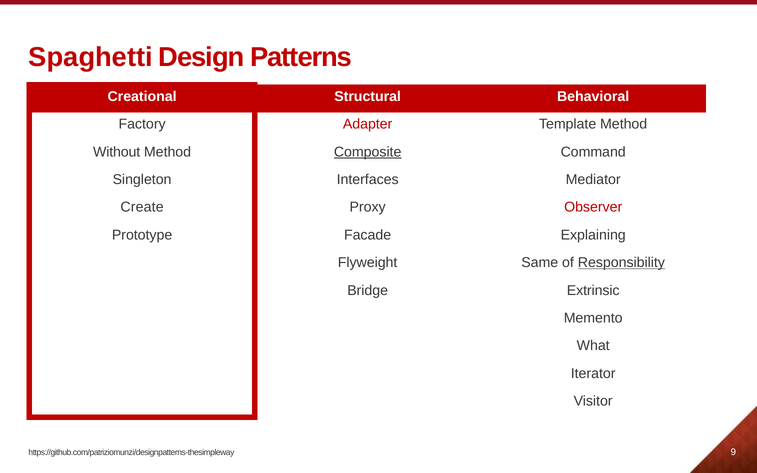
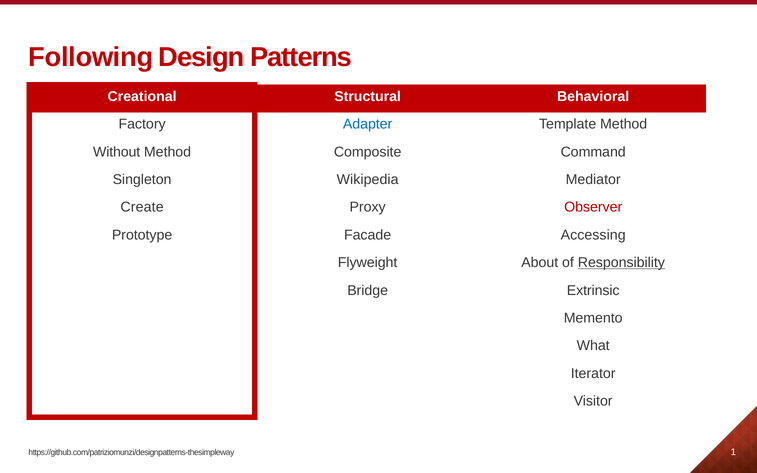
Spaghetti: Spaghetti -> Following
Adapter colour: red -> blue
Composite underline: present -> none
Interfaces: Interfaces -> Wikipedia
Explaining: Explaining -> Accessing
Same: Same -> About
9: 9 -> 1
